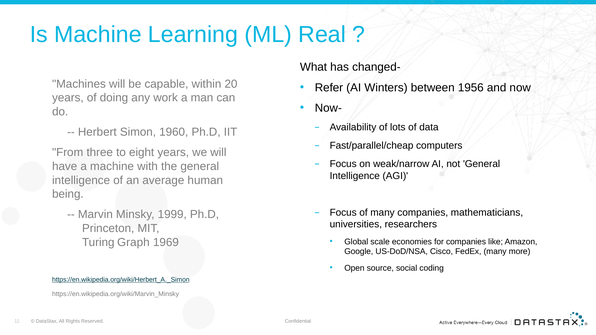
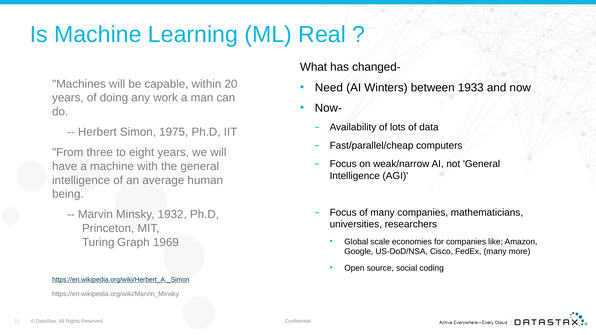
Refer: Refer -> Need
1956: 1956 -> 1933
1960: 1960 -> 1975
1999: 1999 -> 1932
